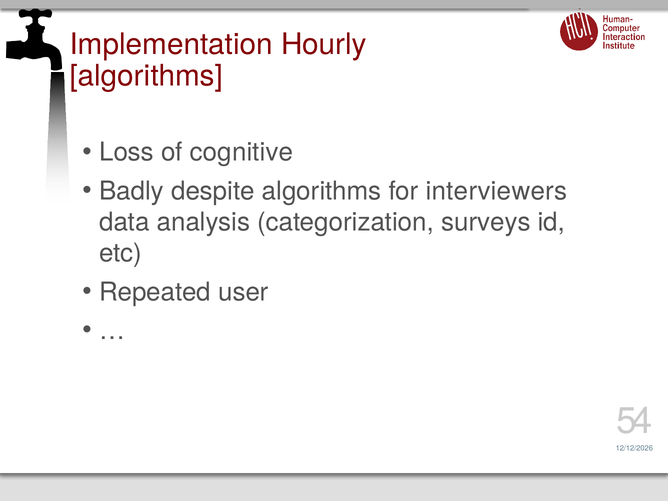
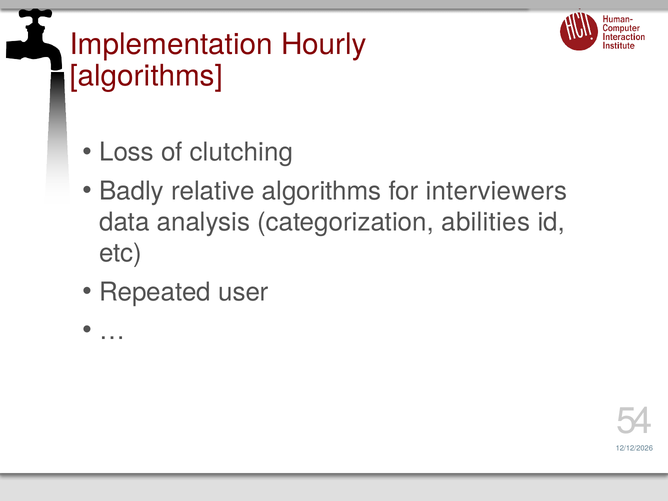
cognitive: cognitive -> clutching
despite: despite -> relative
surveys: surveys -> abilities
